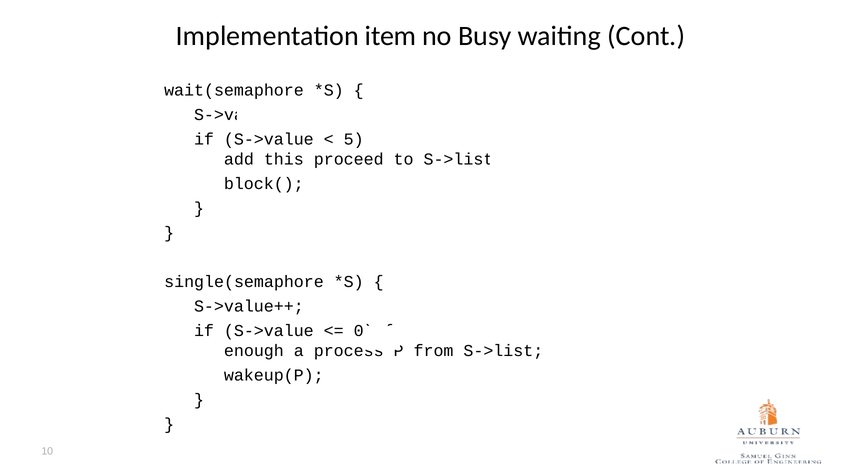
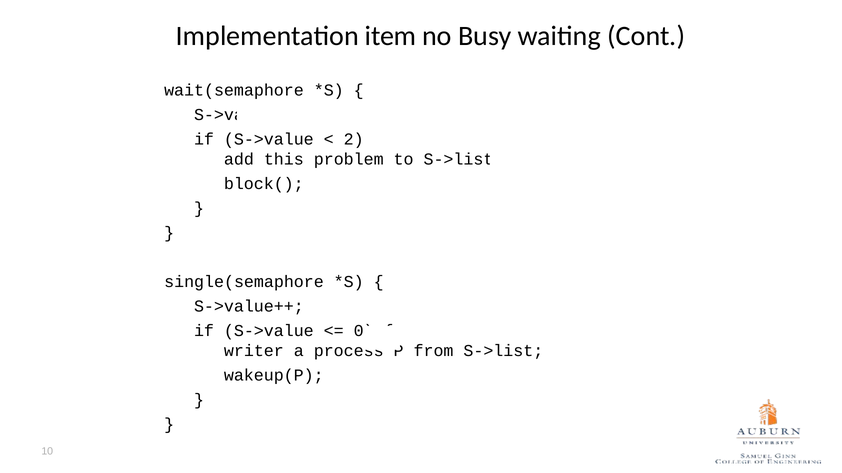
5: 5 -> 2
proceed: proceed -> problem
enough: enough -> writer
